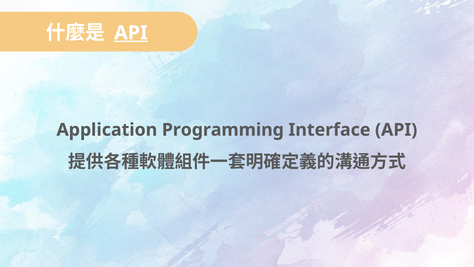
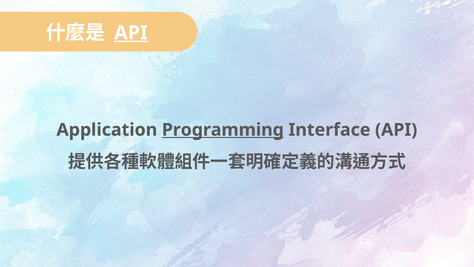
Programming underline: none -> present
